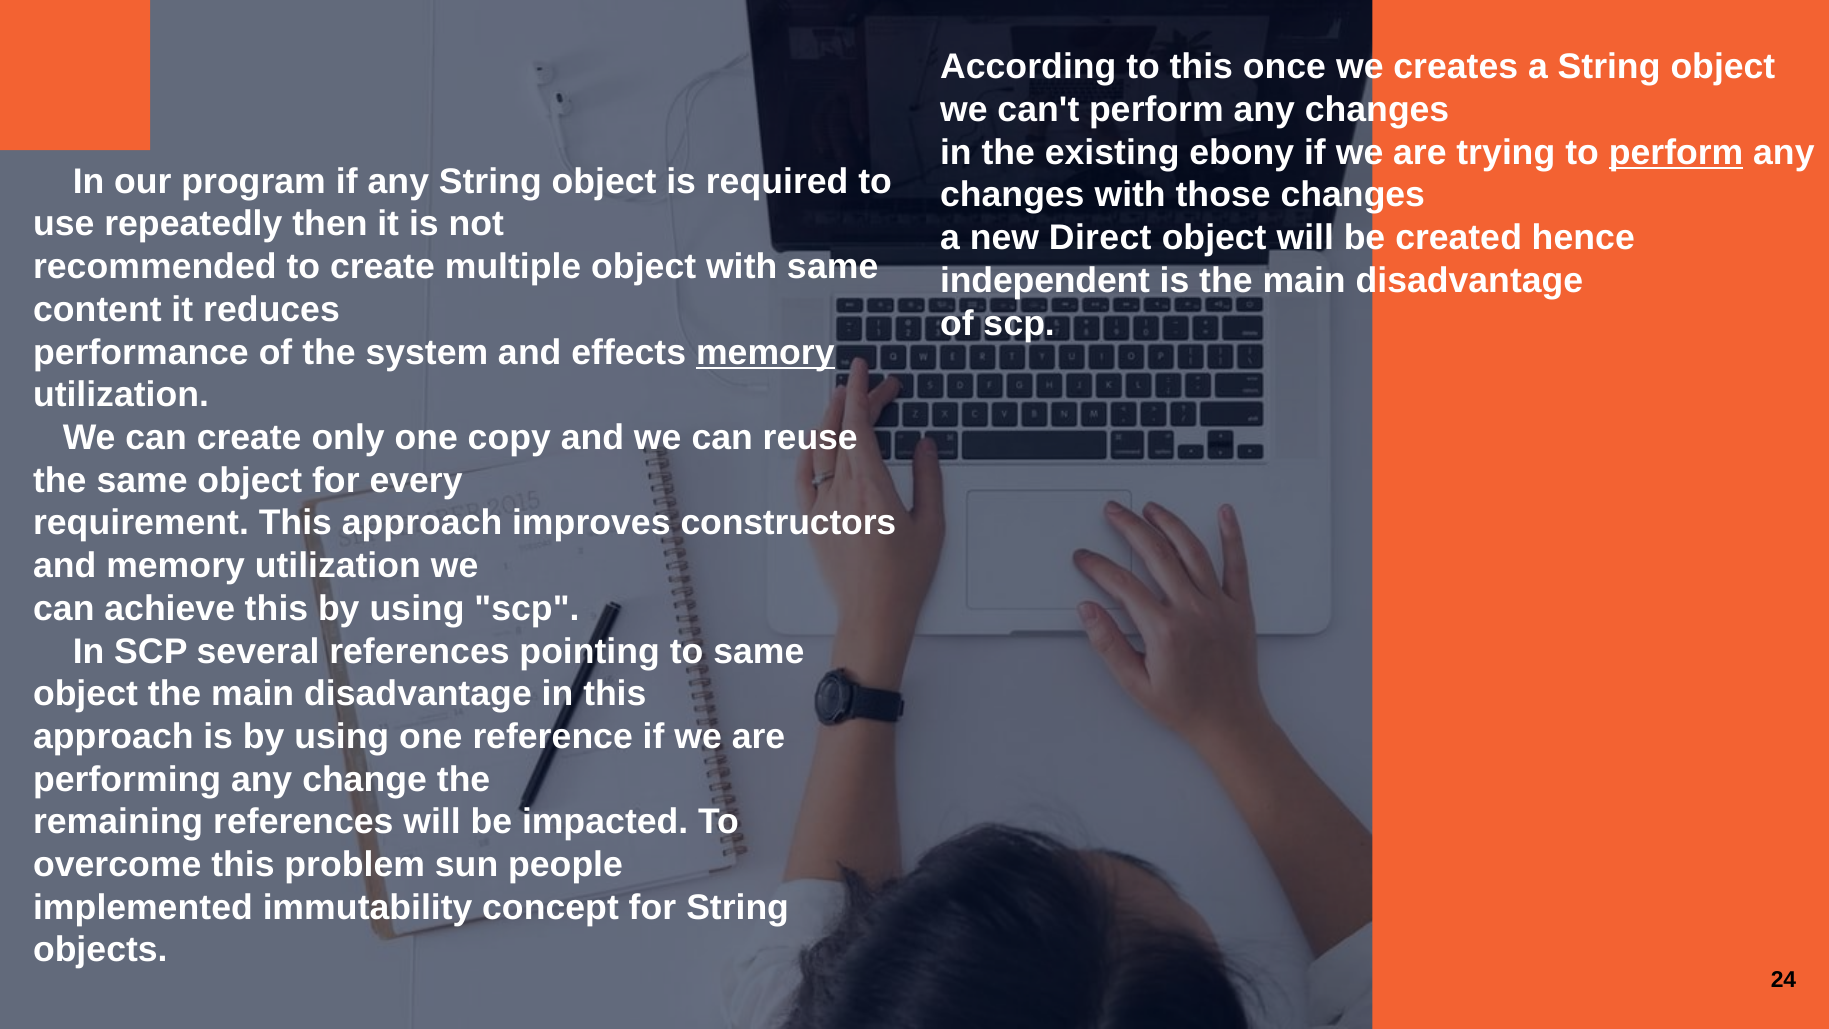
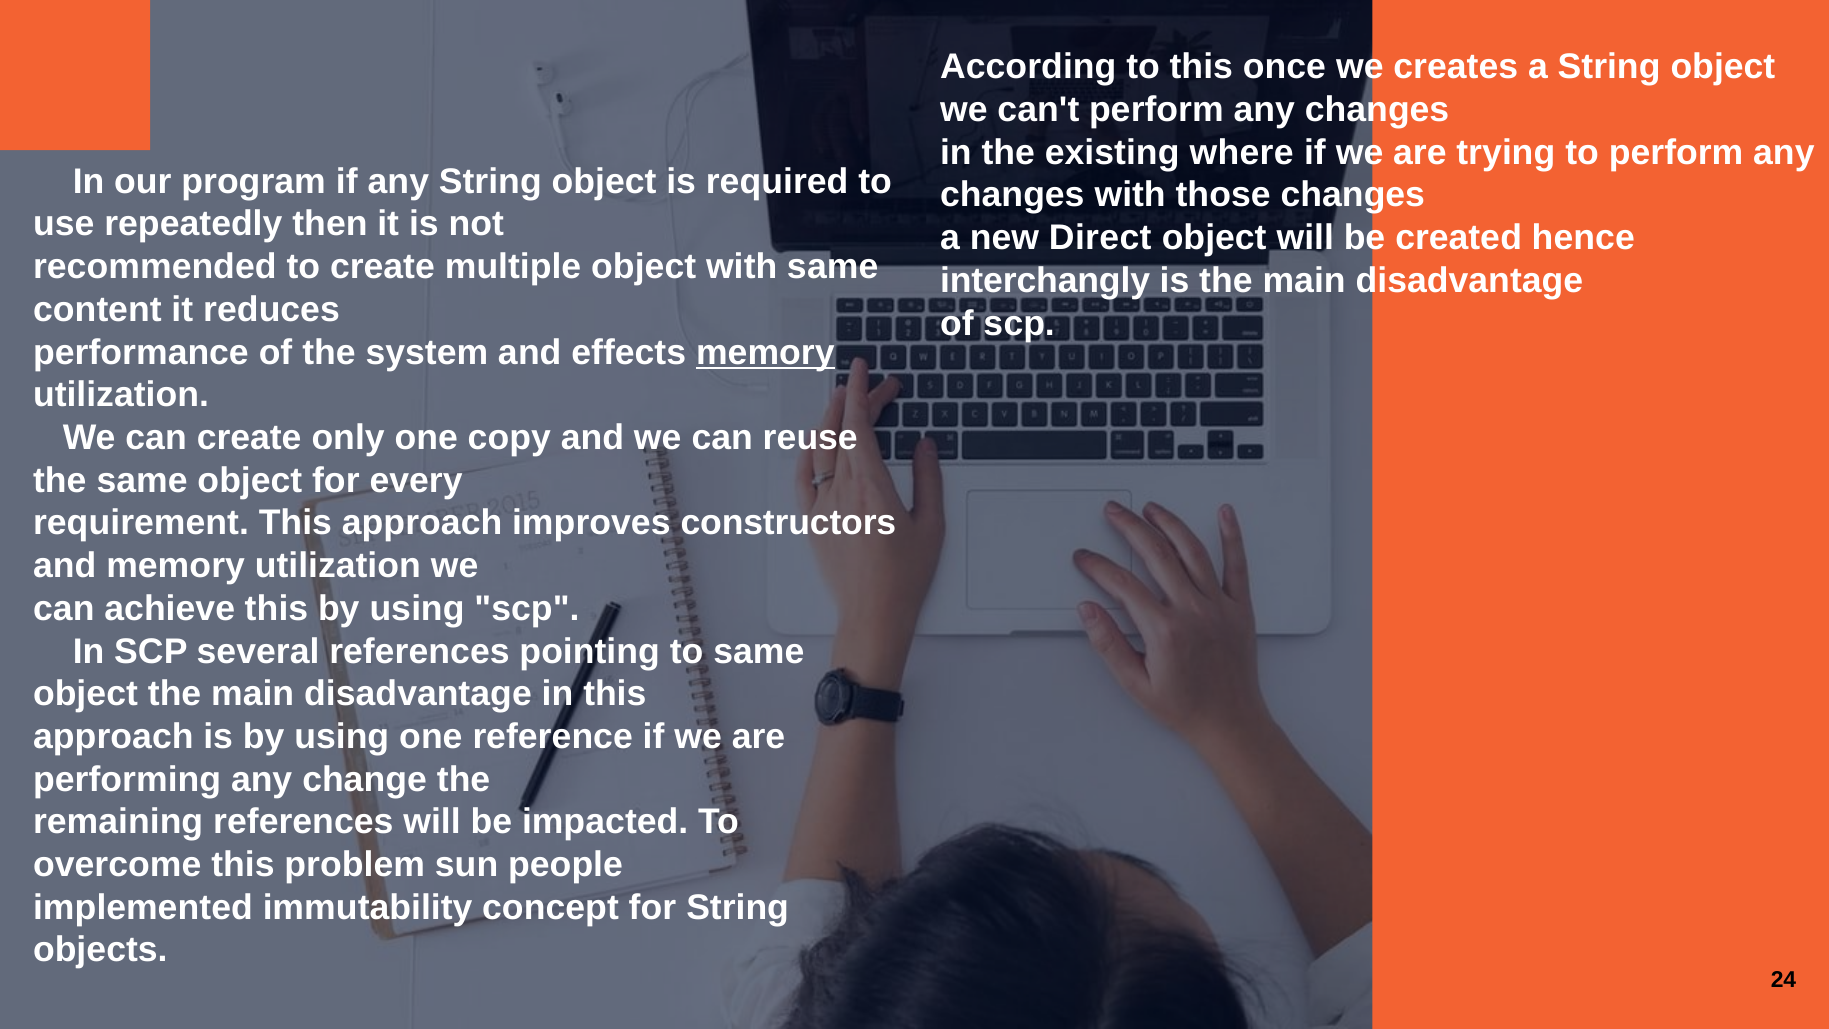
ebony: ebony -> where
perform at (1676, 152) underline: present -> none
independent: independent -> interchangly
